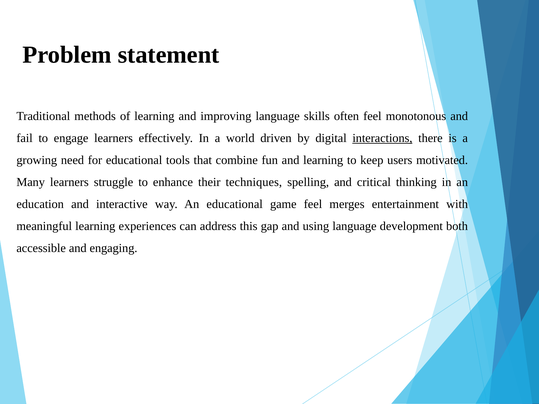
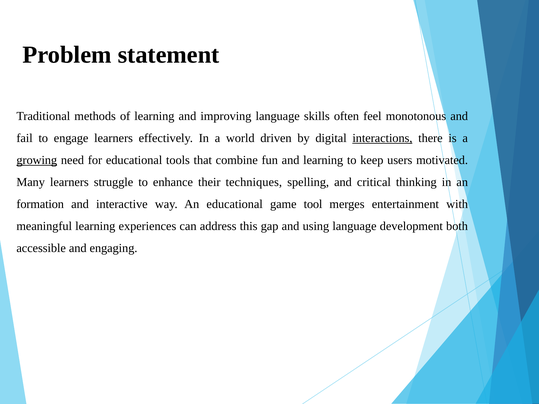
growing underline: none -> present
education: education -> formation
game feel: feel -> tool
